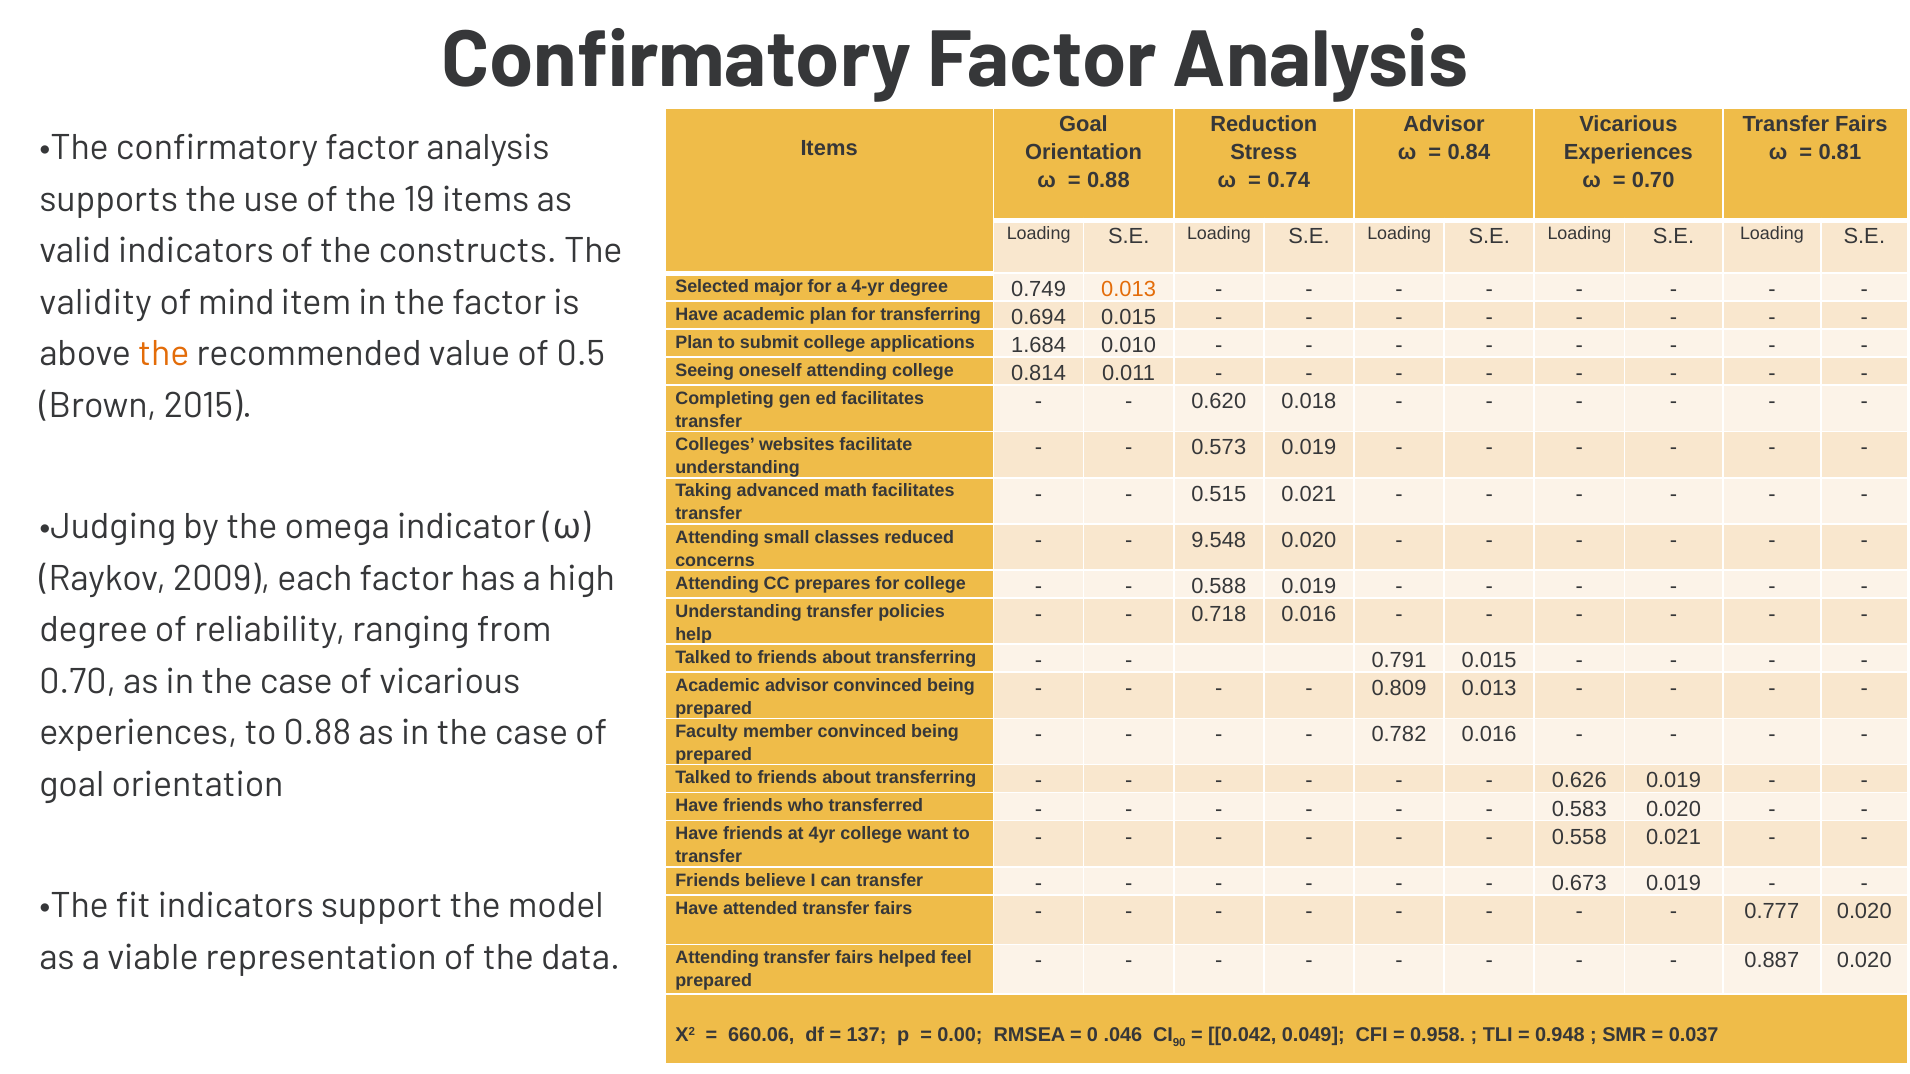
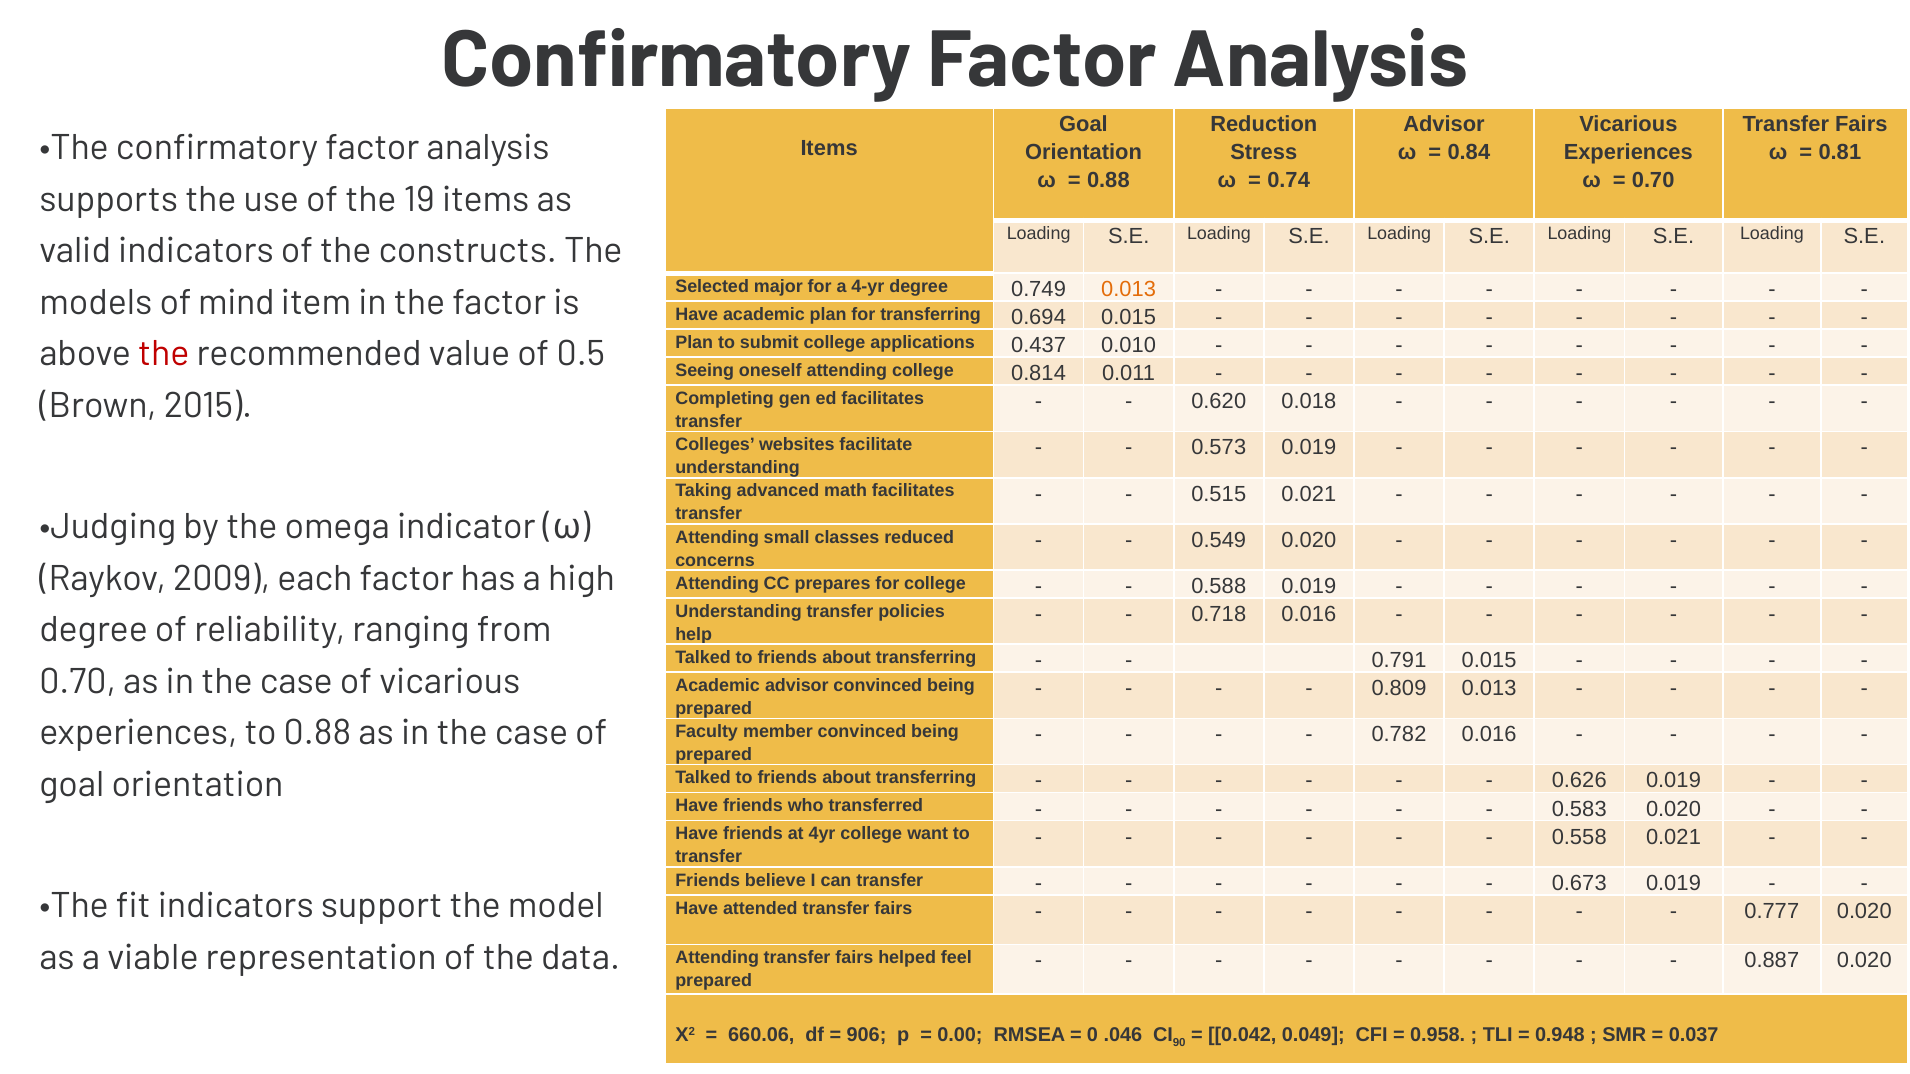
validity: validity -> models
1.684: 1.684 -> 0.437
the at (164, 354) colour: orange -> red
9.548: 9.548 -> 0.549
137: 137 -> 906
